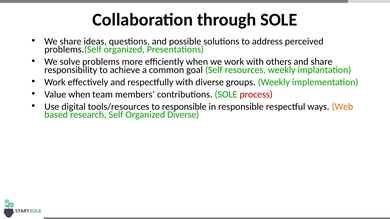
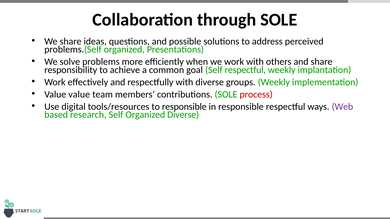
Self resources: resources -> respectful
Value when: when -> value
Web colour: orange -> purple
